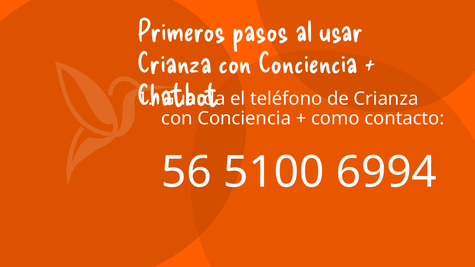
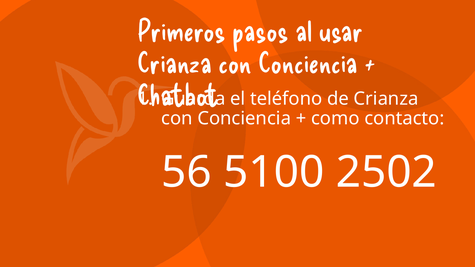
6994: 6994 -> 2502
